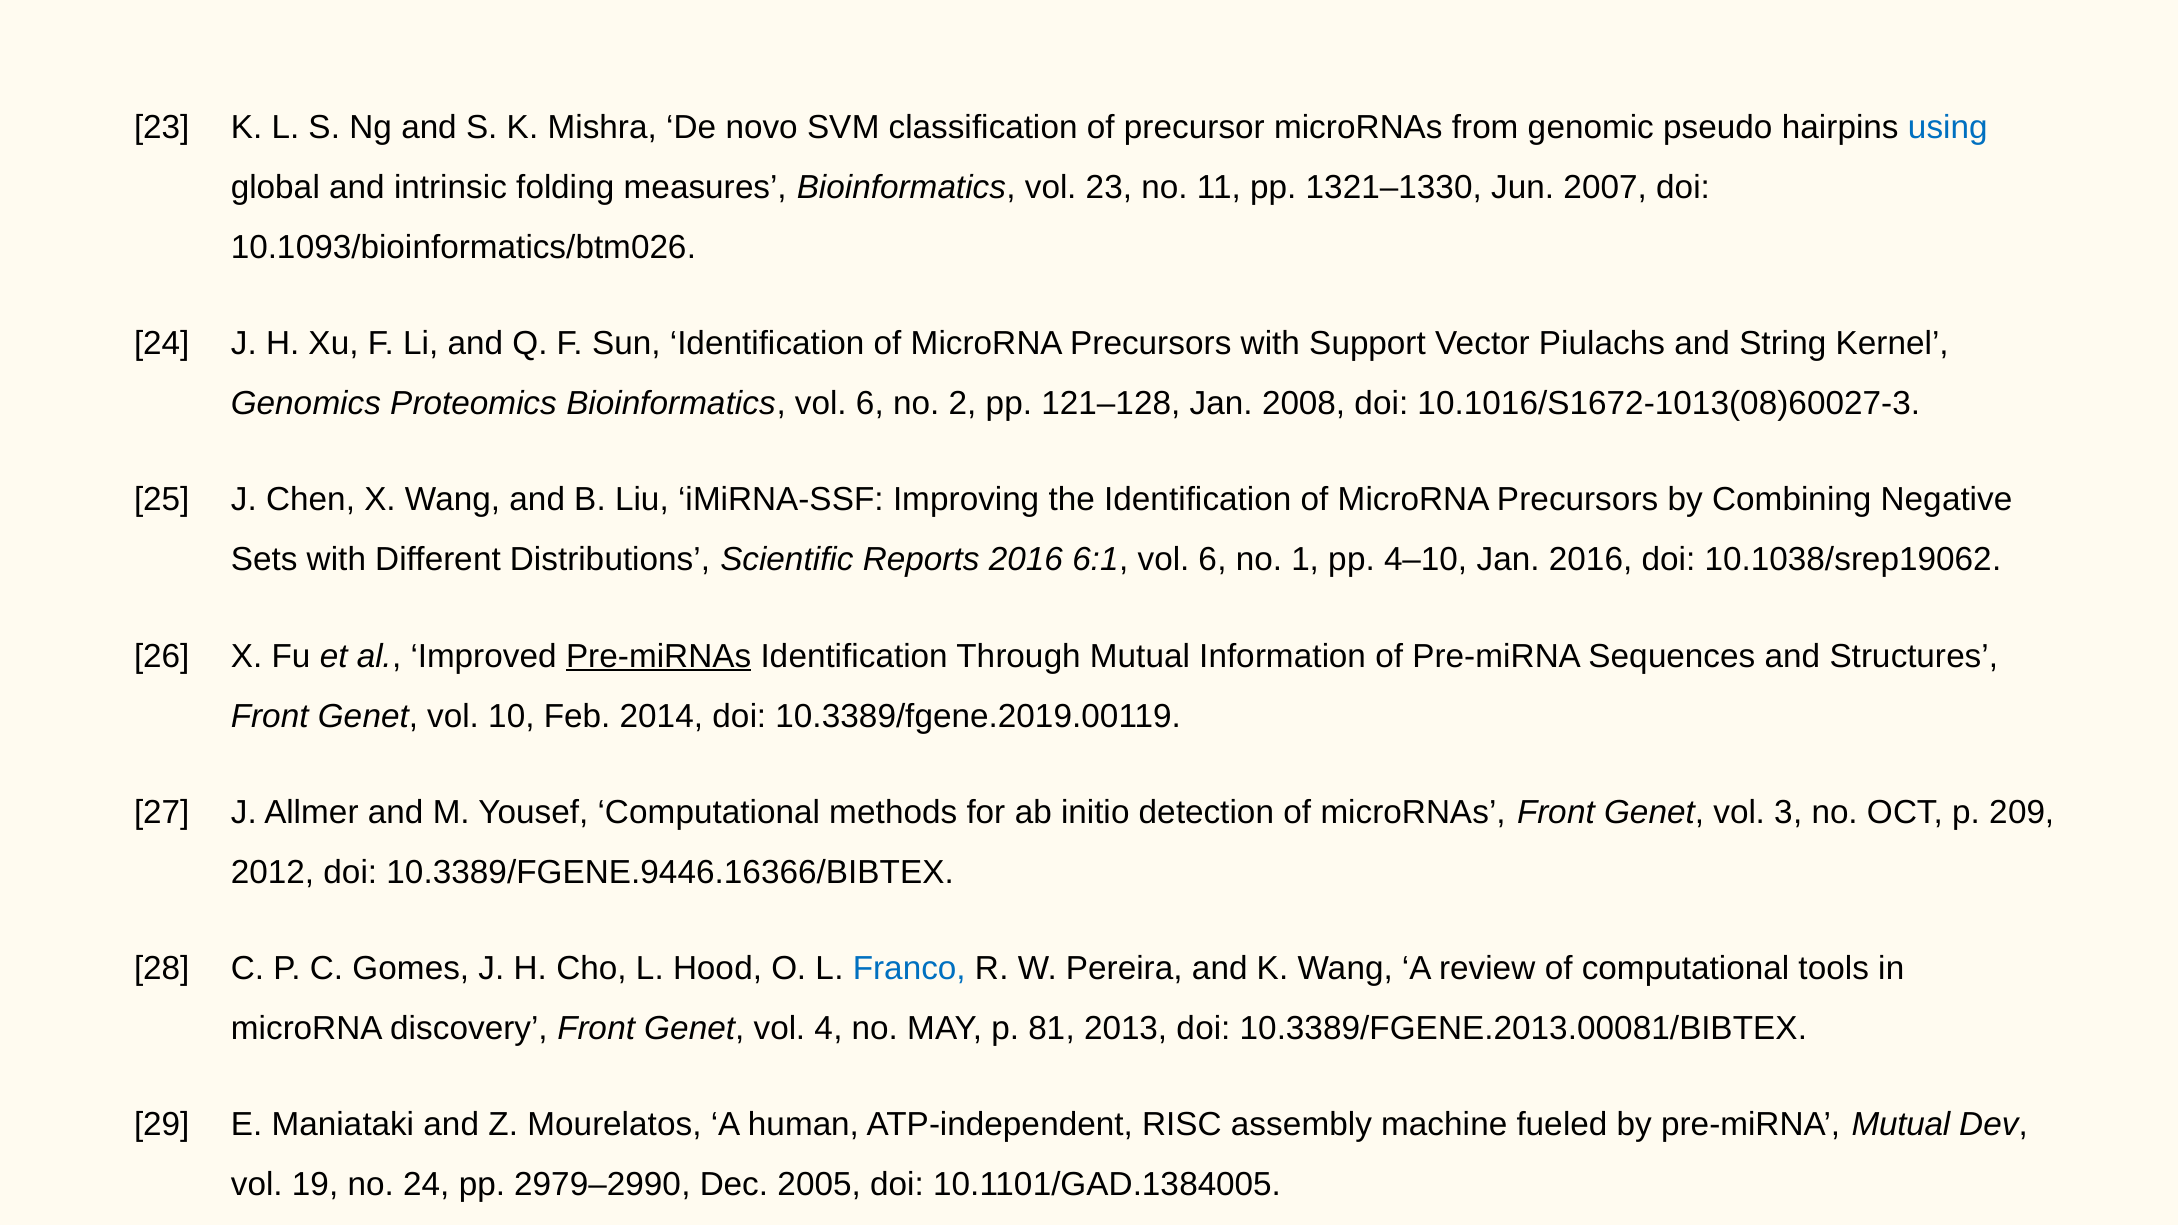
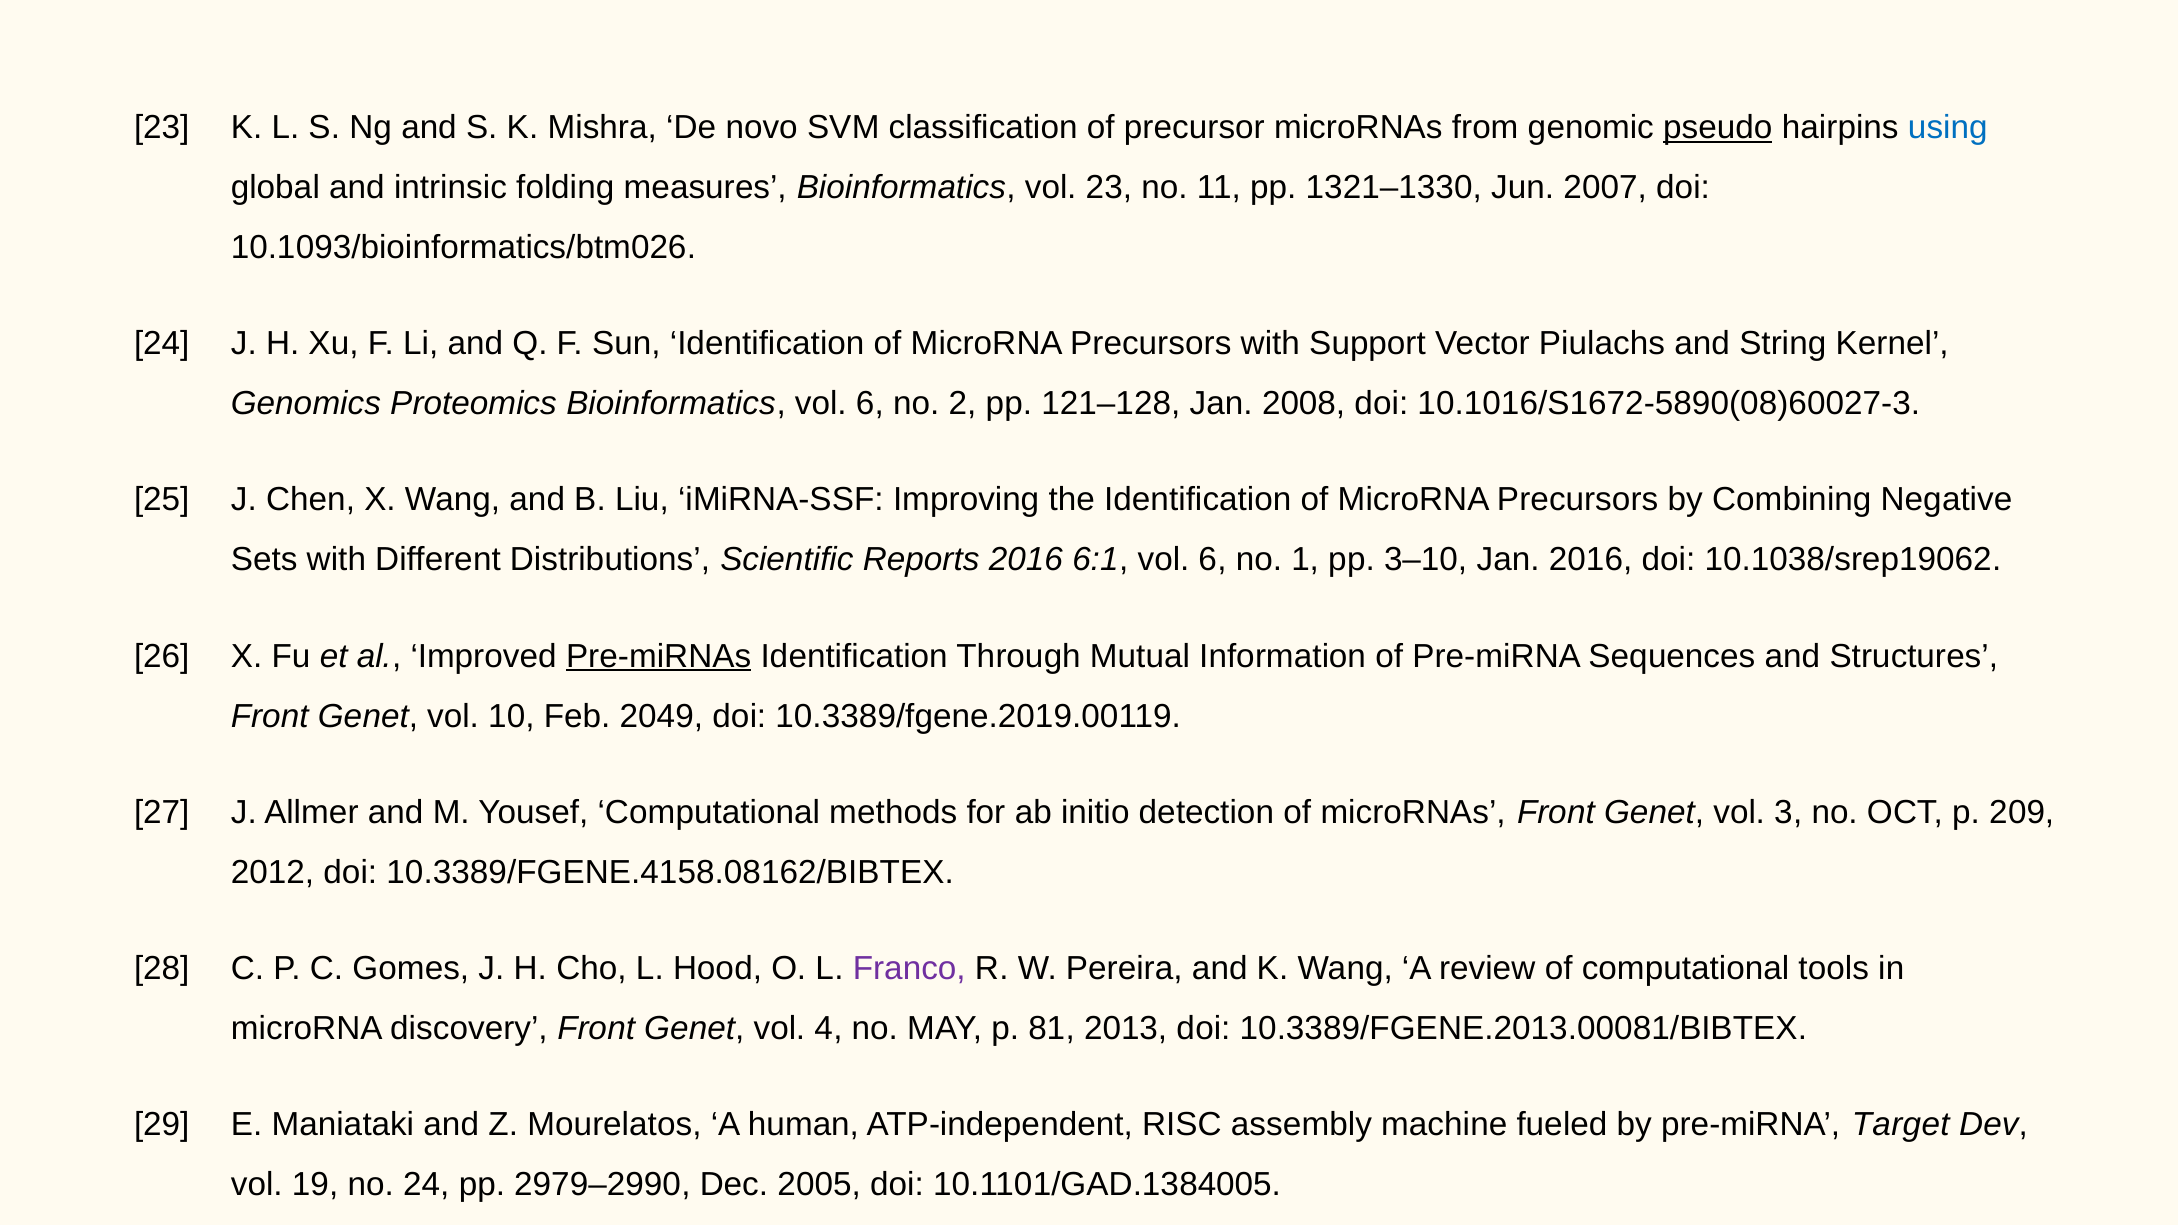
pseudo underline: none -> present
10.1016/S1672-1013(08)60027-3: 10.1016/S1672-1013(08)60027-3 -> 10.1016/S1672-5890(08)60027-3
4–10: 4–10 -> 3–10
2014: 2014 -> 2049
10.3389/FGENE.9446.16366/BIBTEX: 10.3389/FGENE.9446.16366/BIBTEX -> 10.3389/FGENE.4158.08162/BIBTEX
Franco colour: blue -> purple
pre-miRNA Mutual: Mutual -> Target
